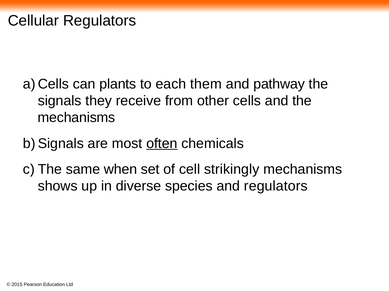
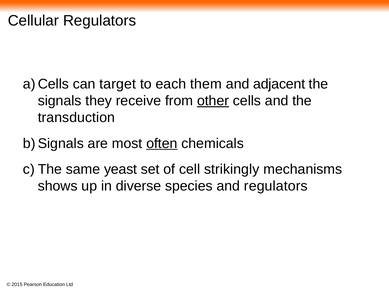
plants: plants -> target
pathway: pathway -> adjacent
other underline: none -> present
mechanisms at (76, 118): mechanisms -> transduction
when: when -> yeast
